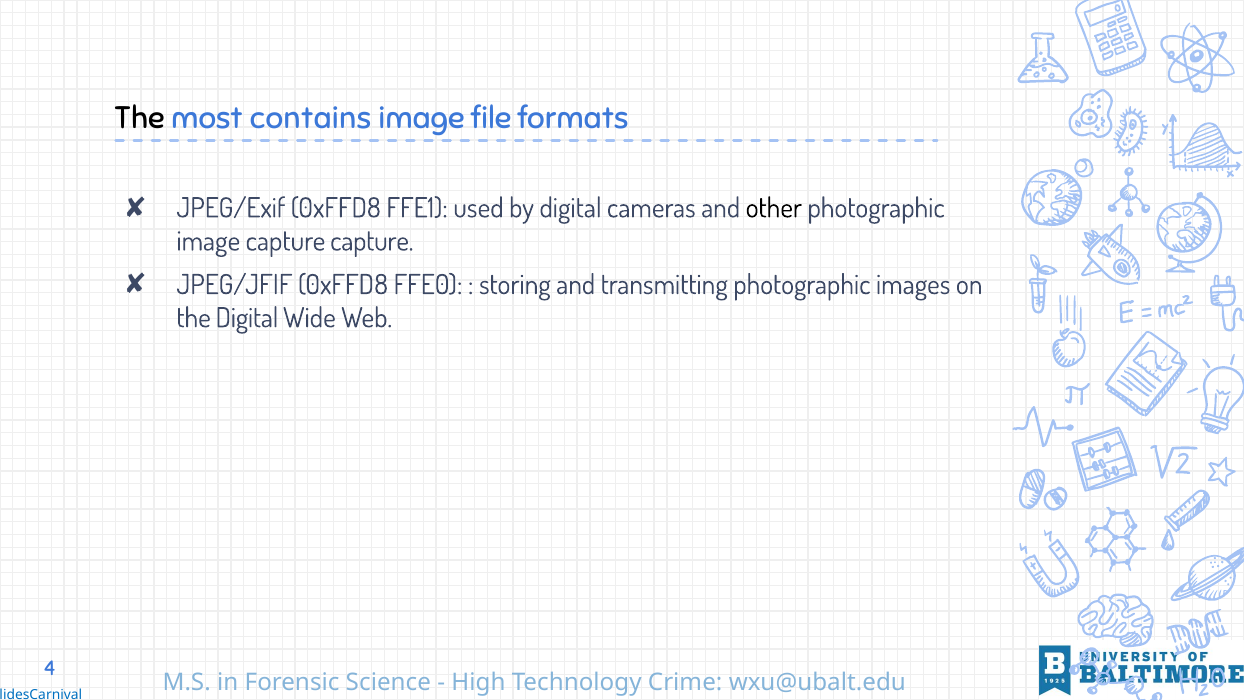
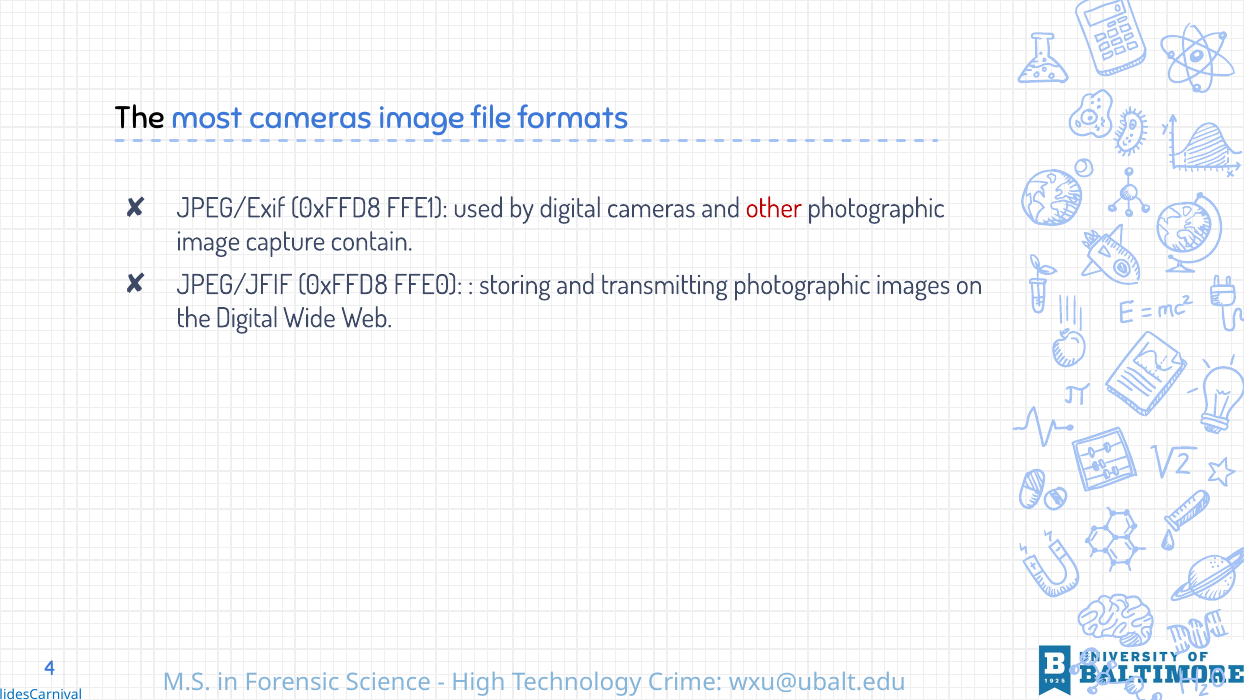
most contains: contains -> cameras
other colour: black -> red
capture capture: capture -> contain
